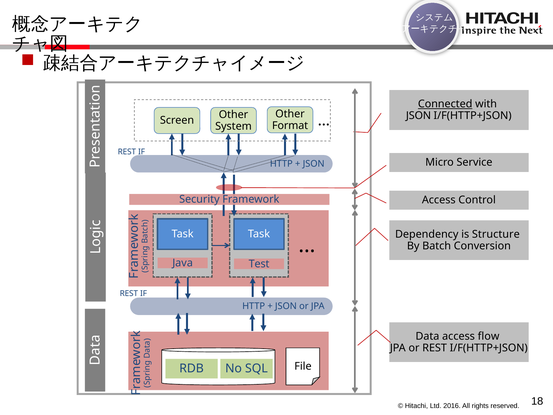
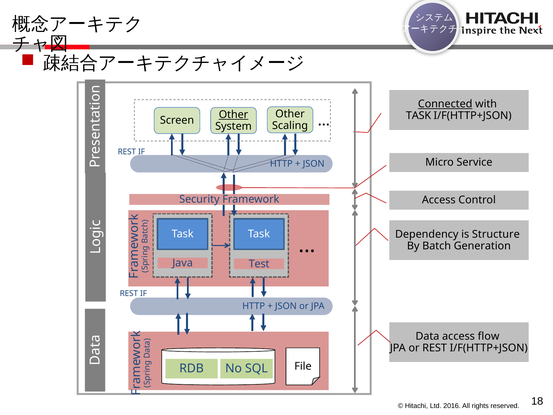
Other at (233, 115) underline: none -> present
JSON at (419, 116): JSON -> TASK
Format: Format -> Scaling
Conversion: Conversion -> Generation
